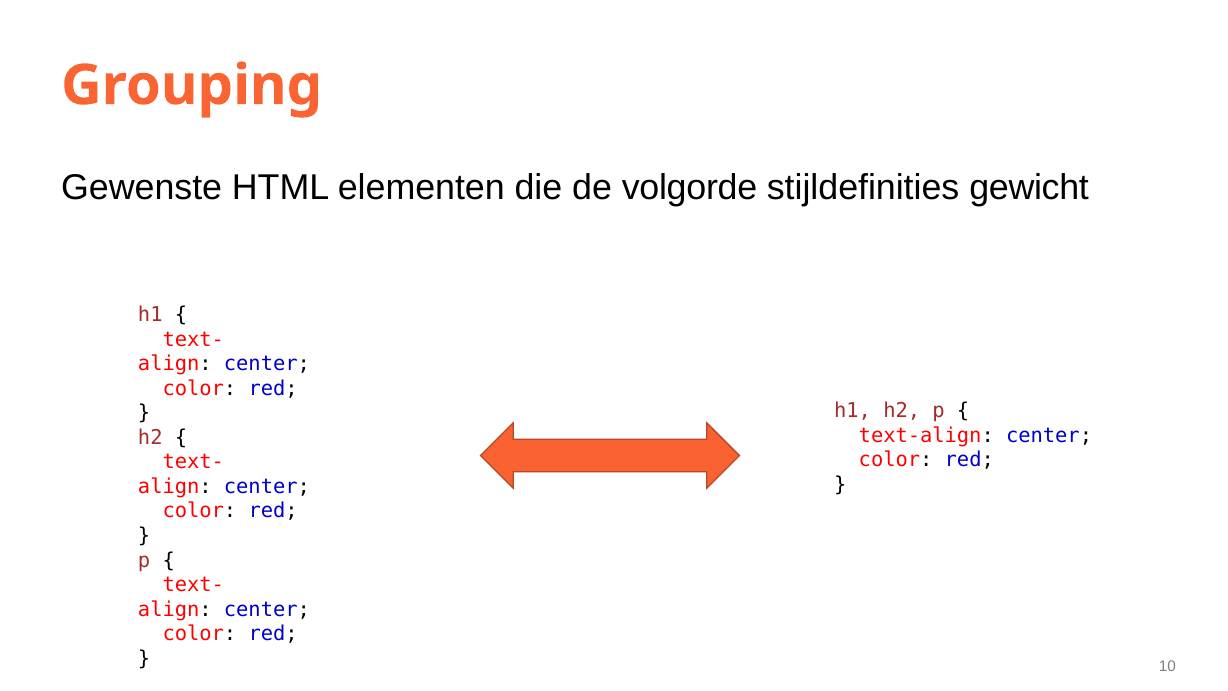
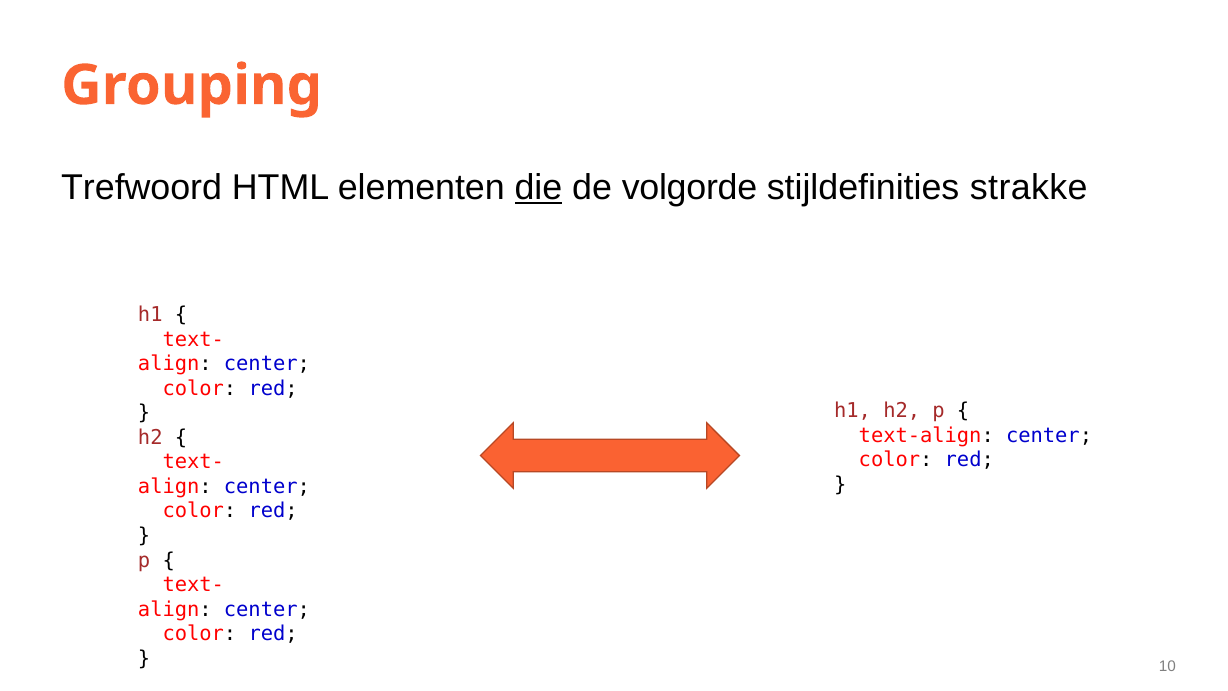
Gewenste: Gewenste -> Trefwoord
die underline: none -> present
gewicht: gewicht -> strakke
